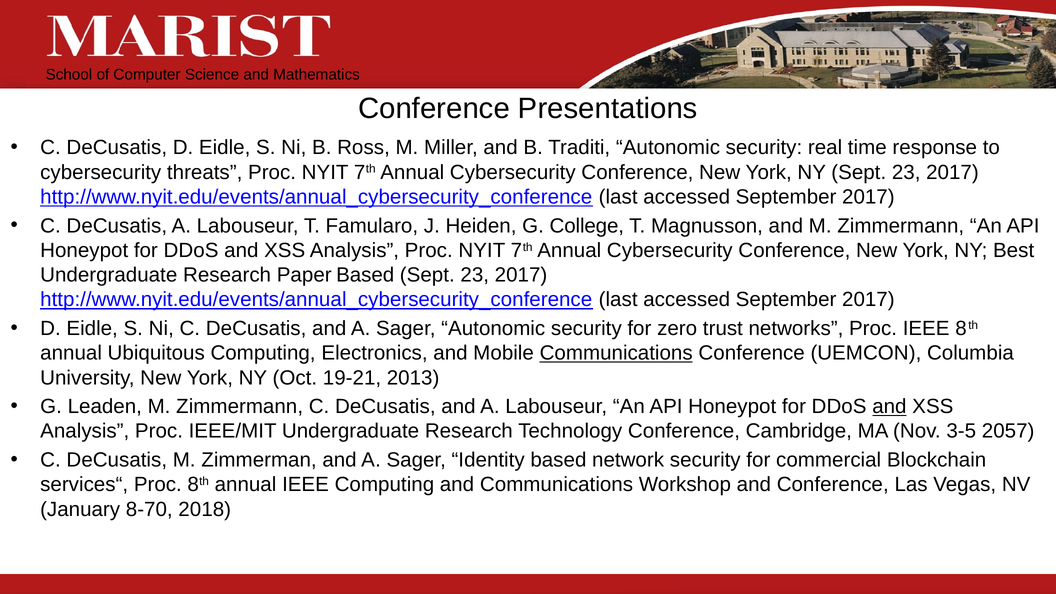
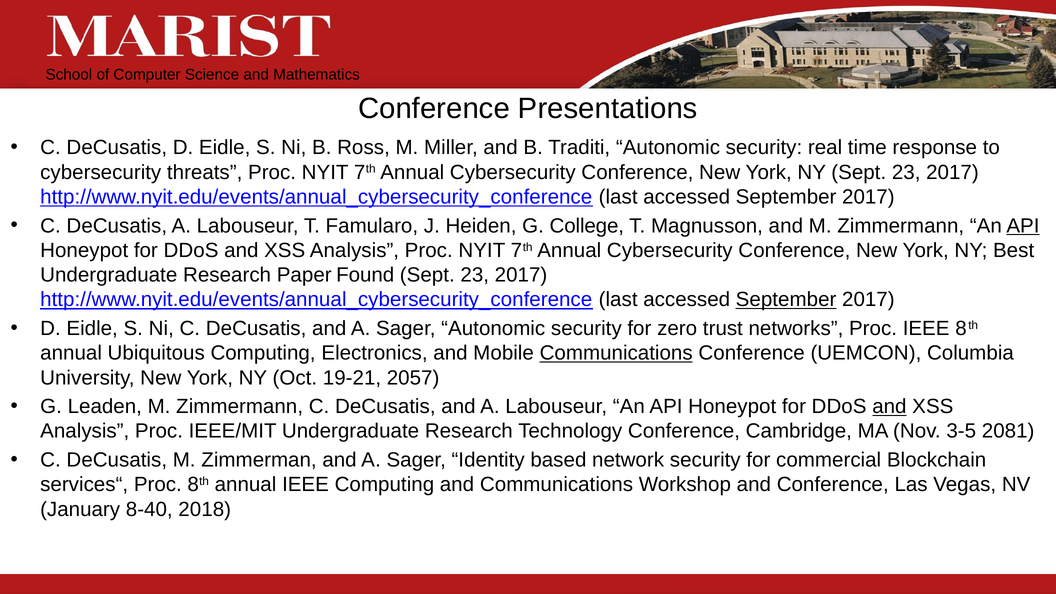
API at (1023, 226) underline: none -> present
Paper Based: Based -> Found
September at (786, 300) underline: none -> present
2013: 2013 -> 2057
2057: 2057 -> 2081
8-70: 8-70 -> 8-40
